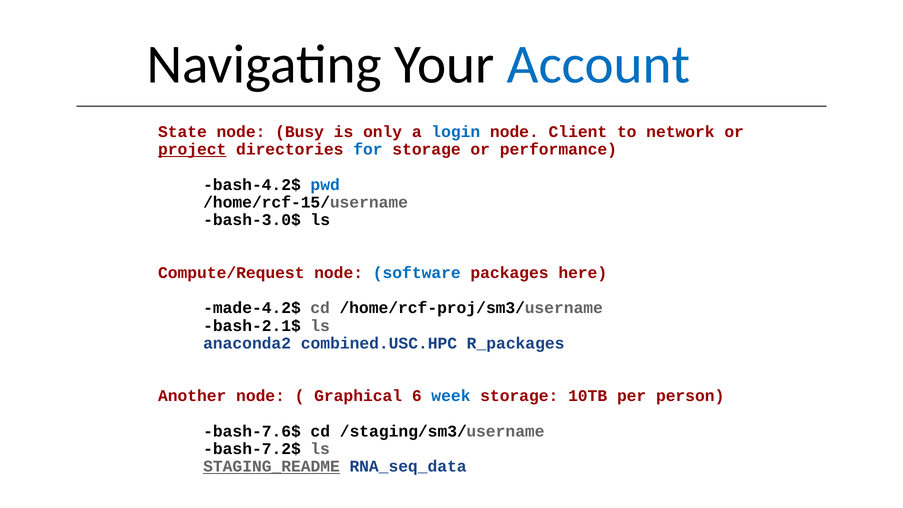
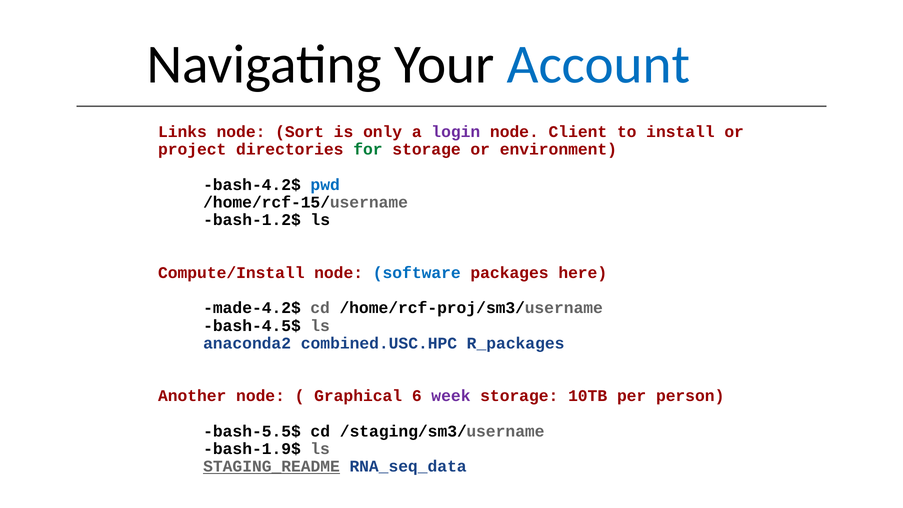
State: State -> Links
Busy: Busy -> Sort
login colour: blue -> purple
network: network -> install
project underline: present -> none
for colour: blue -> green
performance: performance -> environment
bash-3.0$: bash-3.0$ -> bash-1.2$
Compute/Request: Compute/Request -> Compute/Install
bash-2.1$: bash-2.1$ -> bash-4.5$
week colour: blue -> purple
bash-7.6$: bash-7.6$ -> bash-5.5$
bash-7.2$: bash-7.2$ -> bash-1.9$
